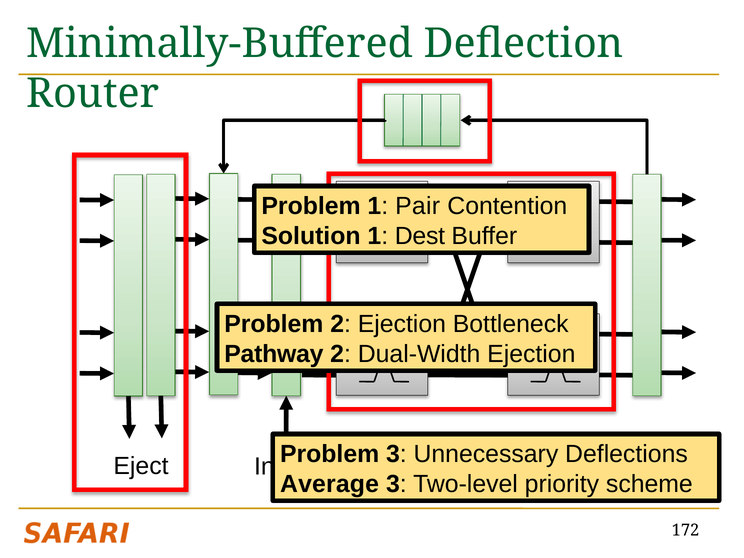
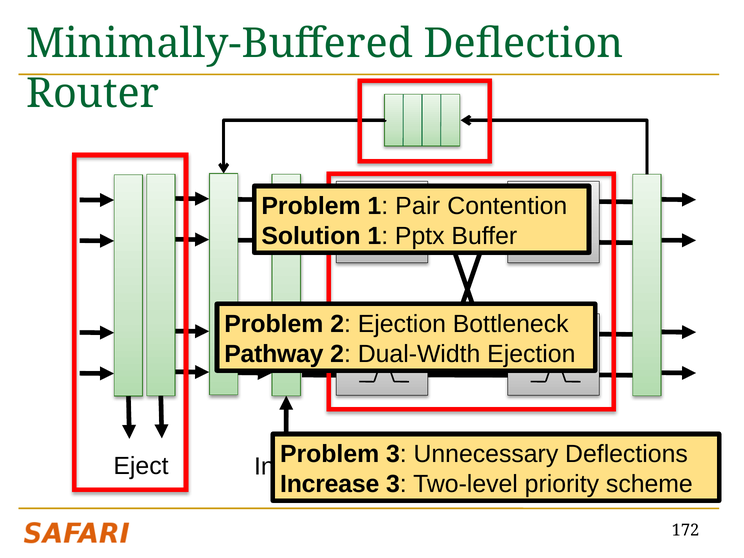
Dest: Dest -> Pptx
Average: Average -> Increase
